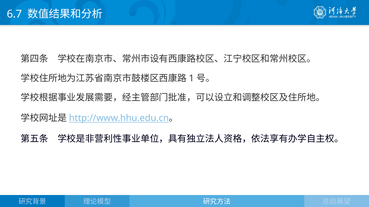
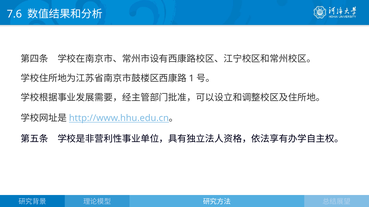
6.7: 6.7 -> 7.6
